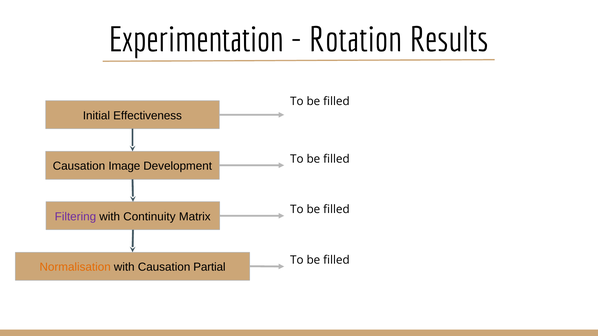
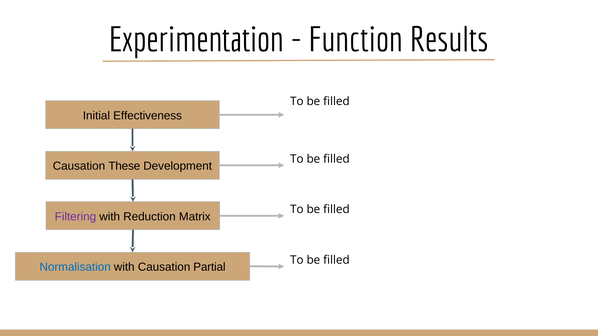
Rotation: Rotation -> Function
Image: Image -> These
Continuity: Continuity -> Reduction
Normalisation colour: orange -> blue
